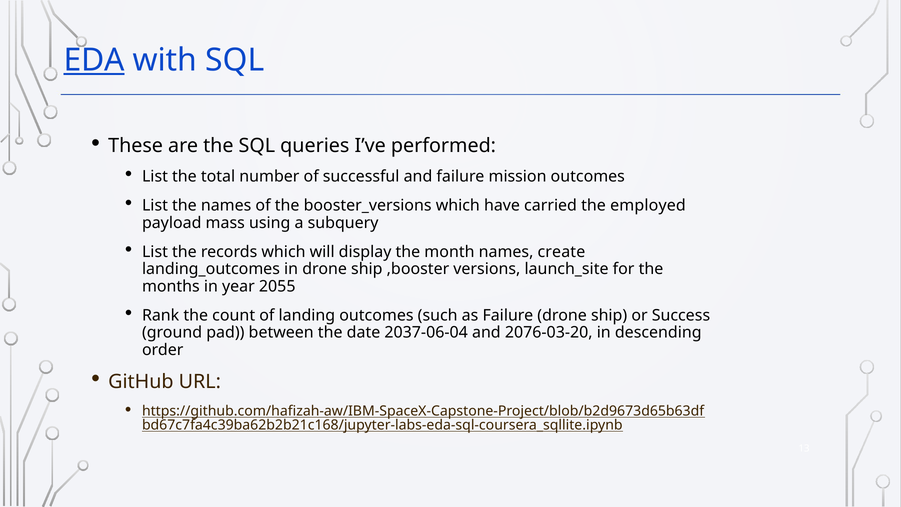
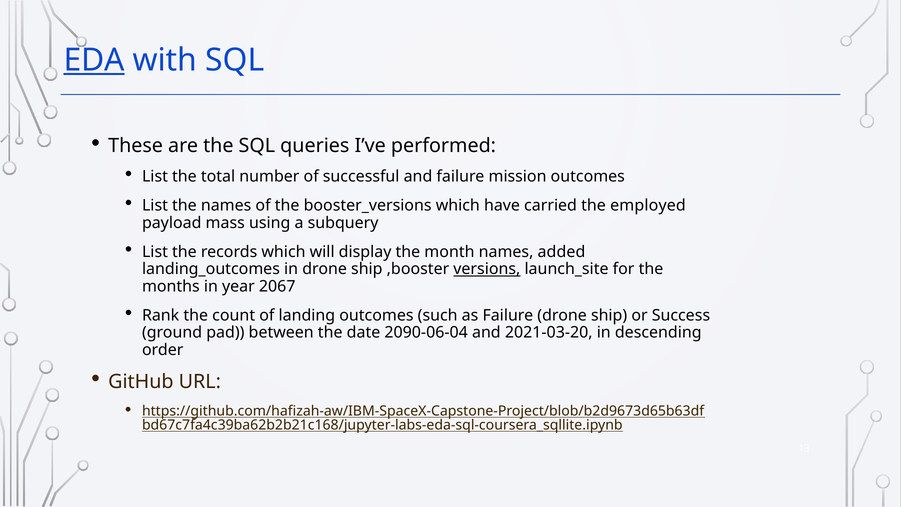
create: create -> added
versions underline: none -> present
2055: 2055 -> 2067
2037-06-04: 2037-06-04 -> 2090-06-04
2076-03-20: 2076-03-20 -> 2021-03-20
